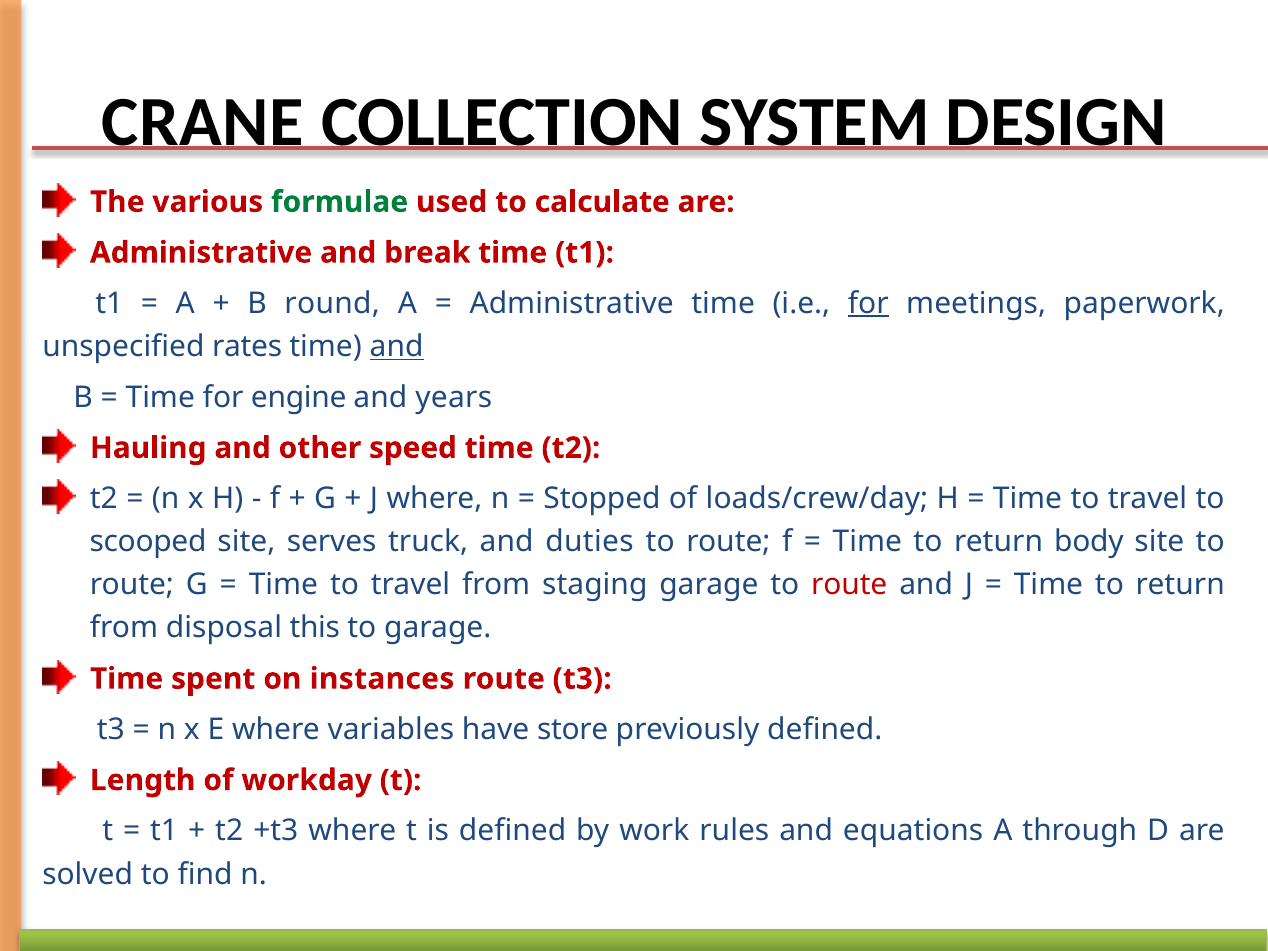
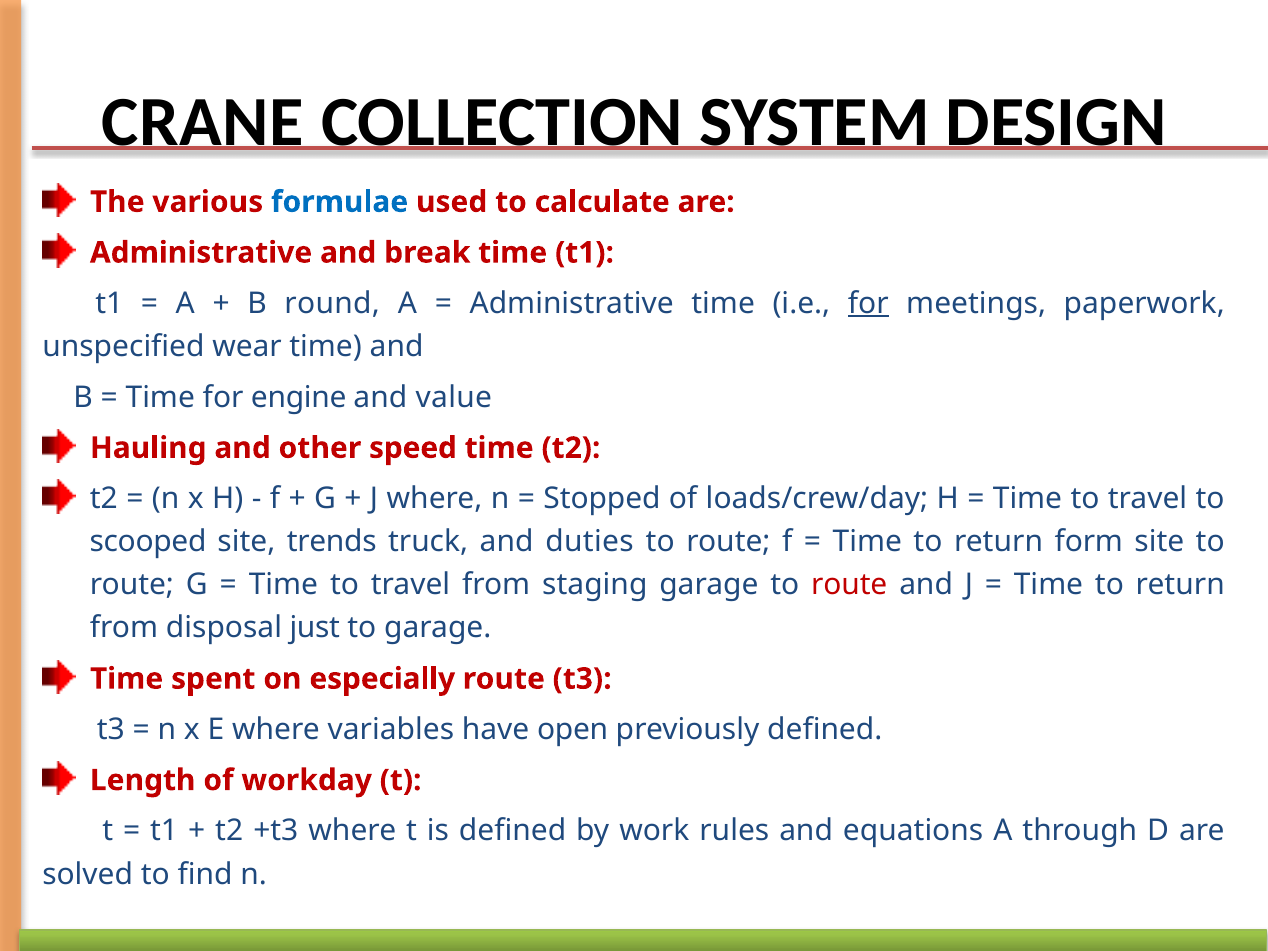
formulae colour: green -> blue
rates: rates -> wear
and at (397, 347) underline: present -> none
years: years -> value
serves: serves -> trends
body: body -> form
this: this -> just
instances: instances -> especially
store: store -> open
